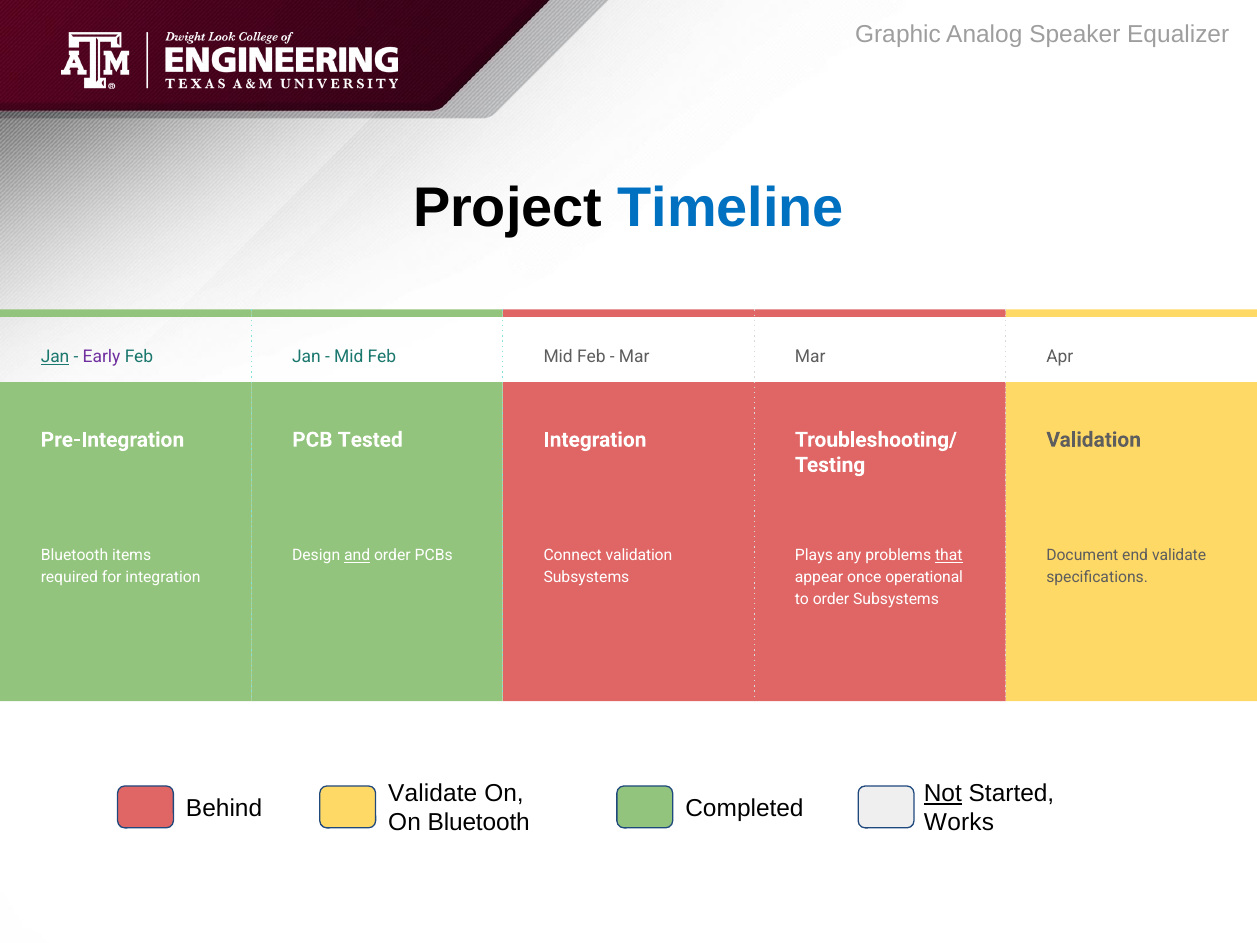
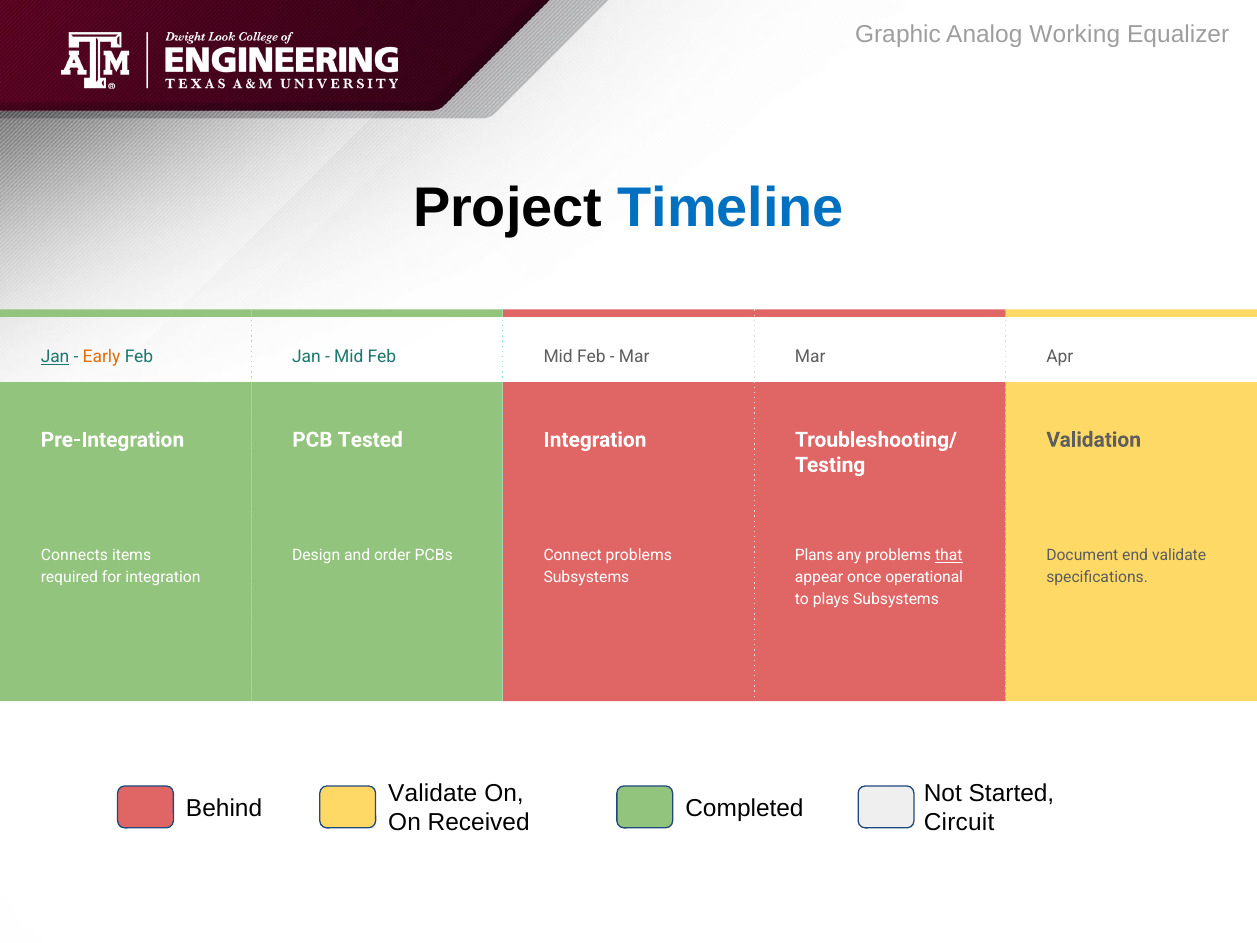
Speaker: Speaker -> Working
Early colour: purple -> orange
Bluetooth at (75, 555): Bluetooth -> Connects
and underline: present -> none
Connect validation: validation -> problems
Plays: Plays -> Plans
to order: order -> plays
Not underline: present -> none
On Bluetooth: Bluetooth -> Received
Works: Works -> Circuit
